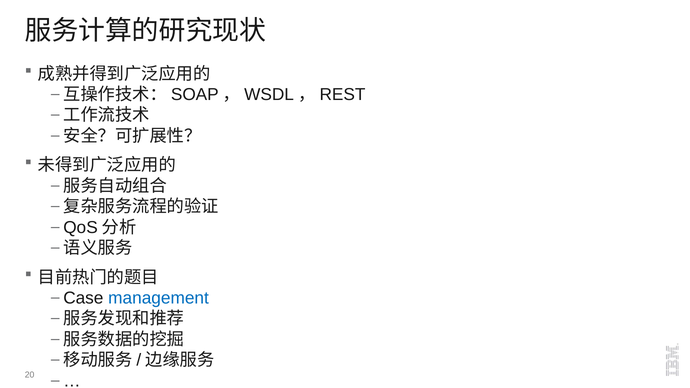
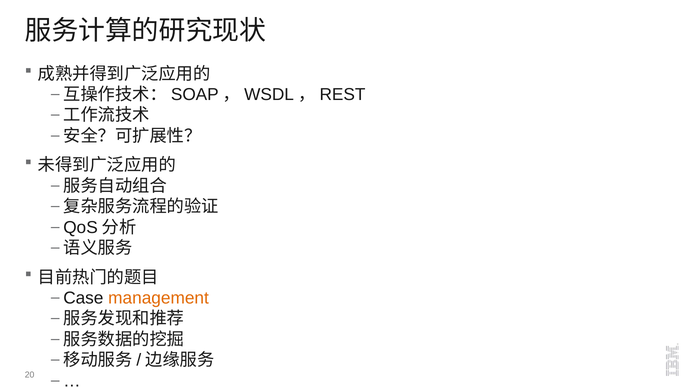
management colour: blue -> orange
